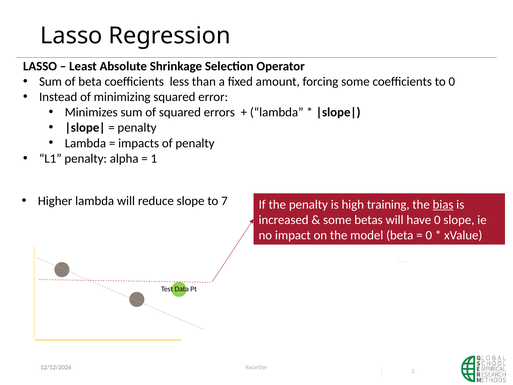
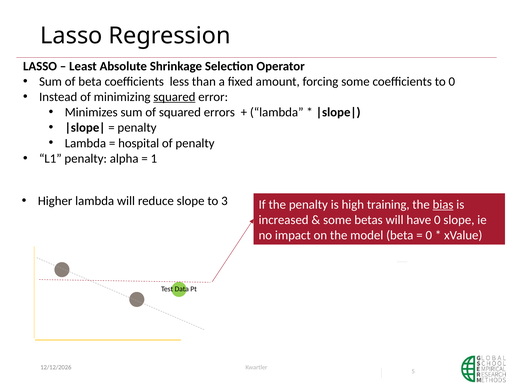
squared at (174, 97) underline: none -> present
impacts: impacts -> hospital
7: 7 -> 3
